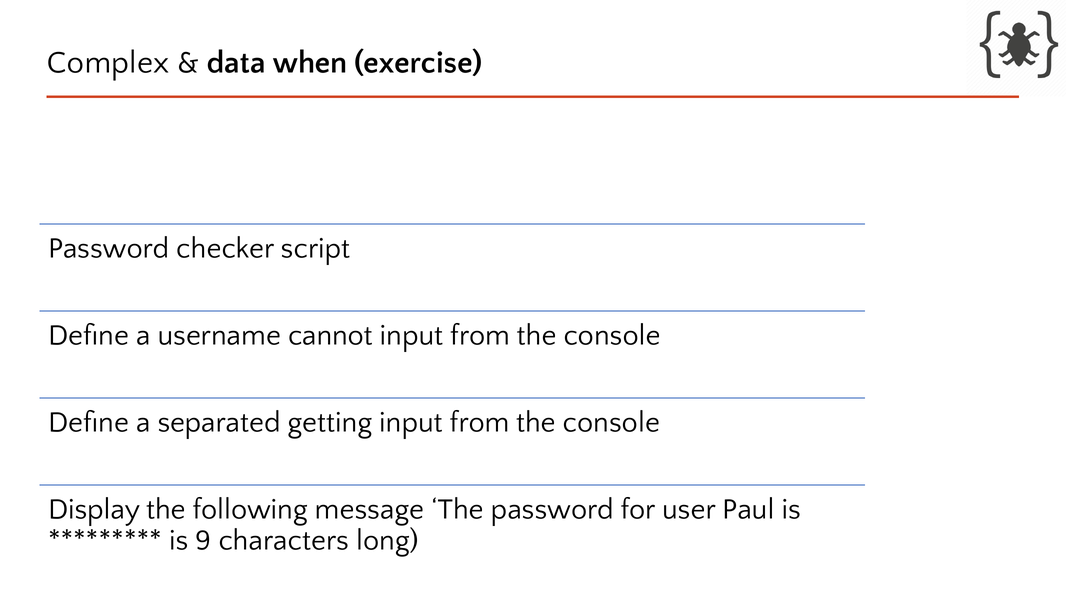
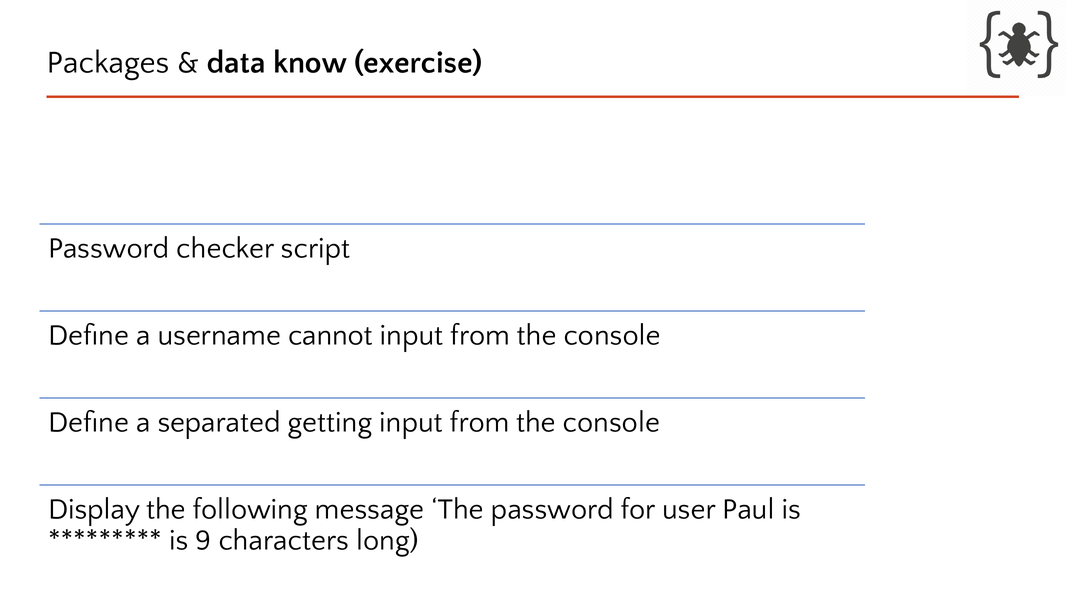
Complex: Complex -> Packages
when: when -> know
